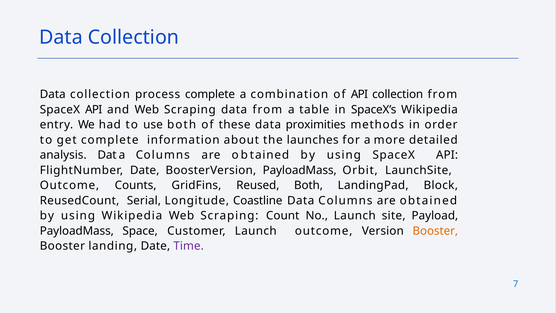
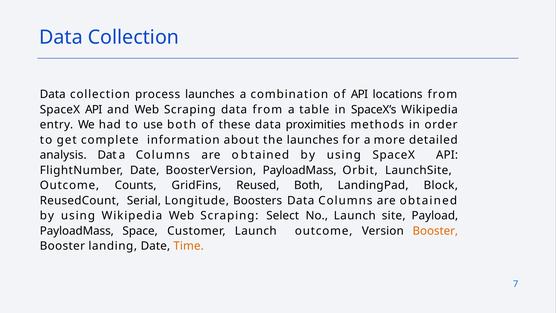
process complete: complete -> launches
API collection: collection -> locations
Coastline: Coastline -> Boosters
Count: Count -> Select
Time colour: purple -> orange
